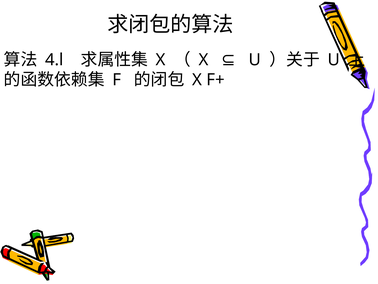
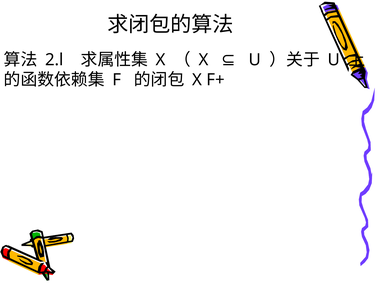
4.l: 4.l -> 2.l
